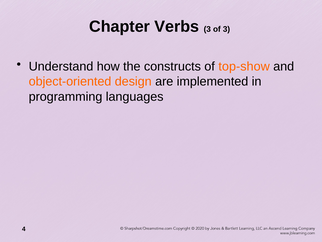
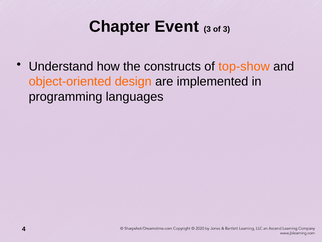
Verbs: Verbs -> Event
